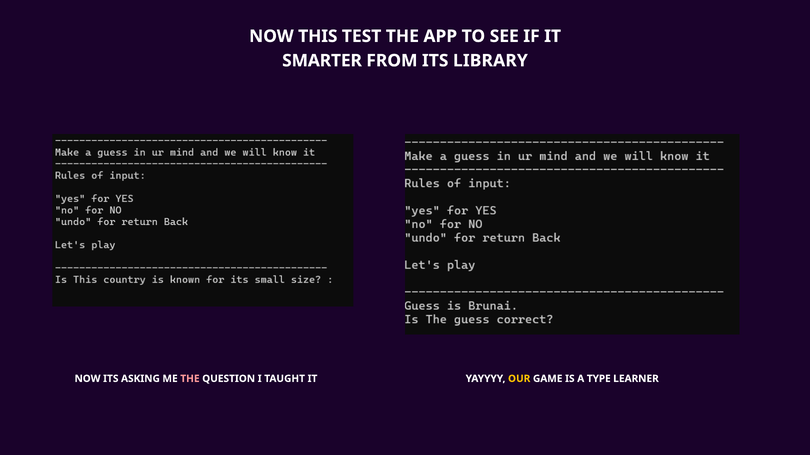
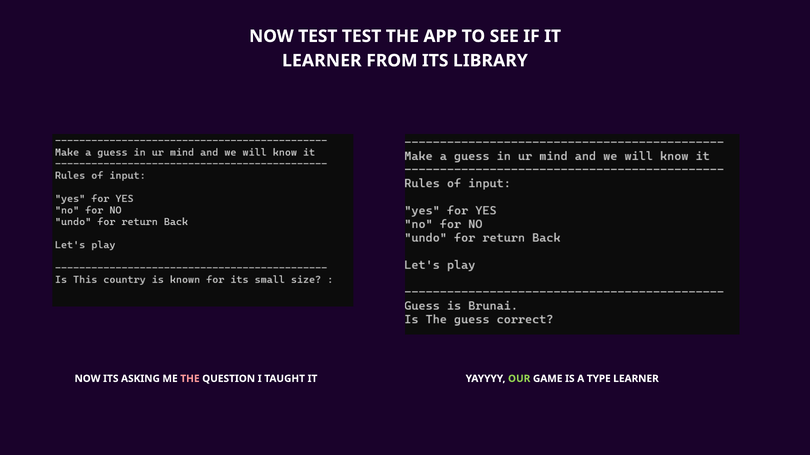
NOW THIS: THIS -> TEST
SMARTER at (322, 61): SMARTER -> LEARNER
OUR colour: yellow -> light green
